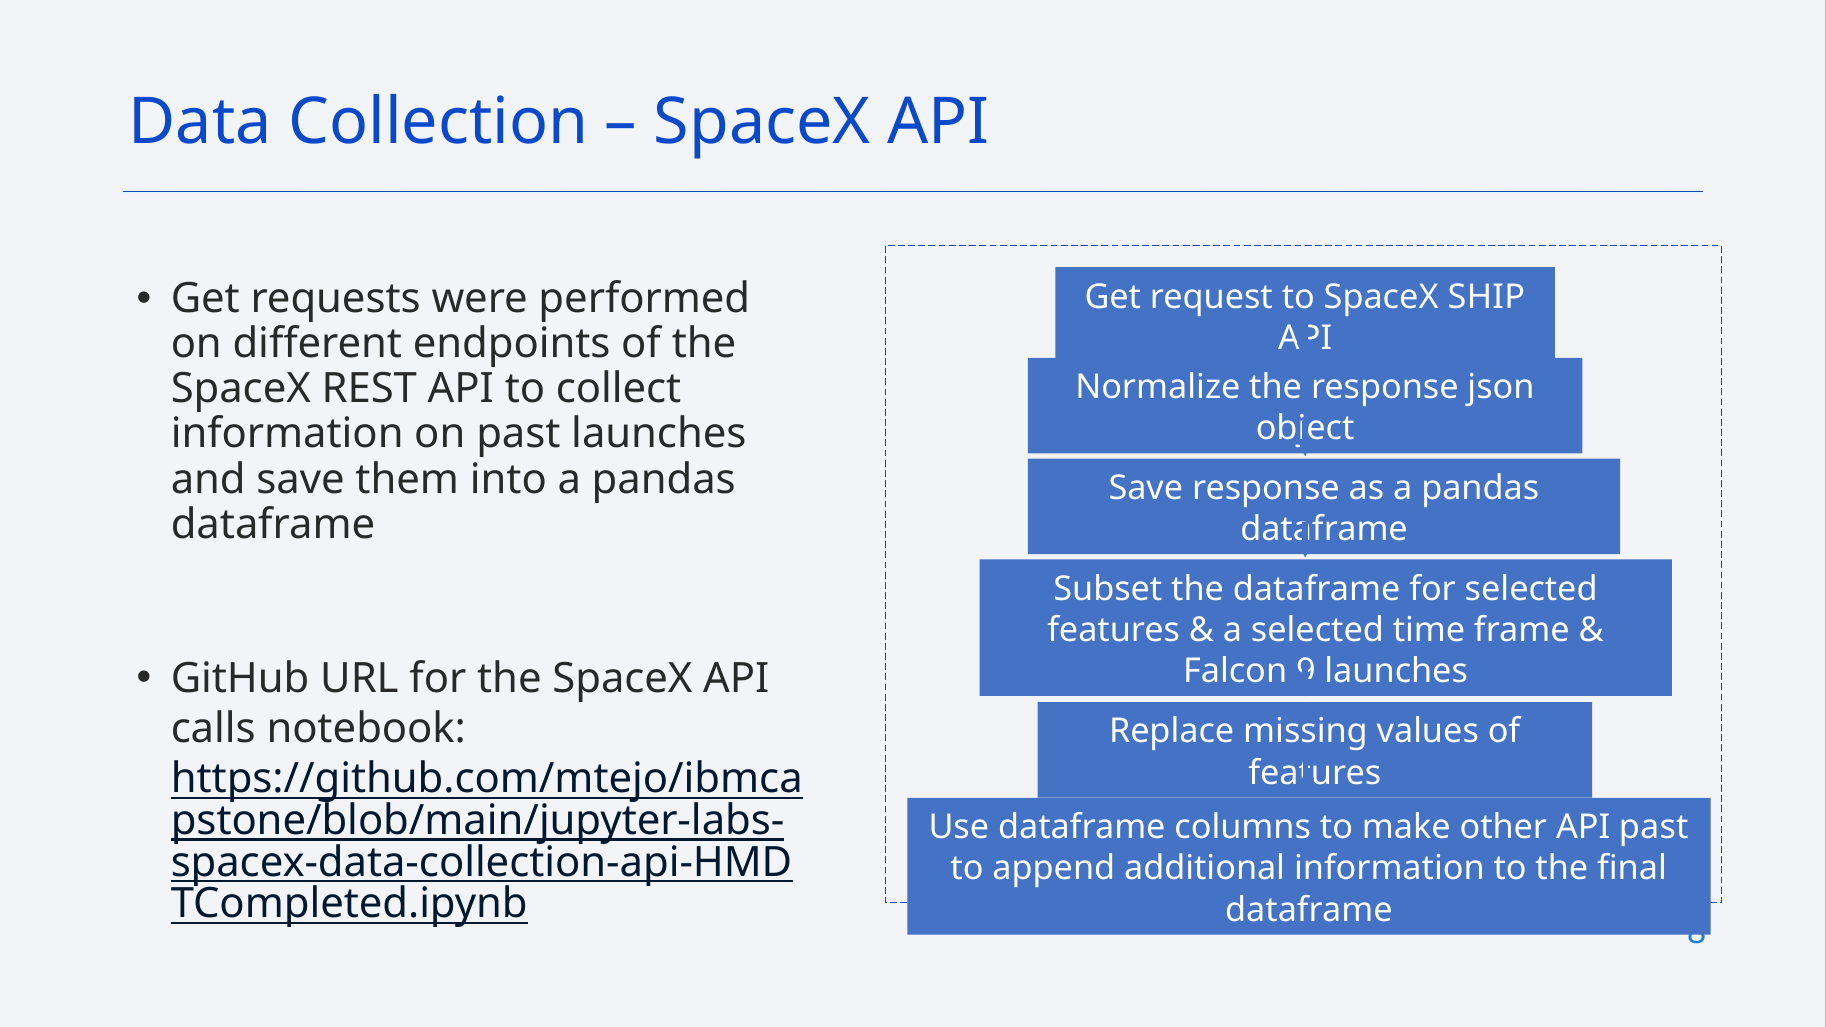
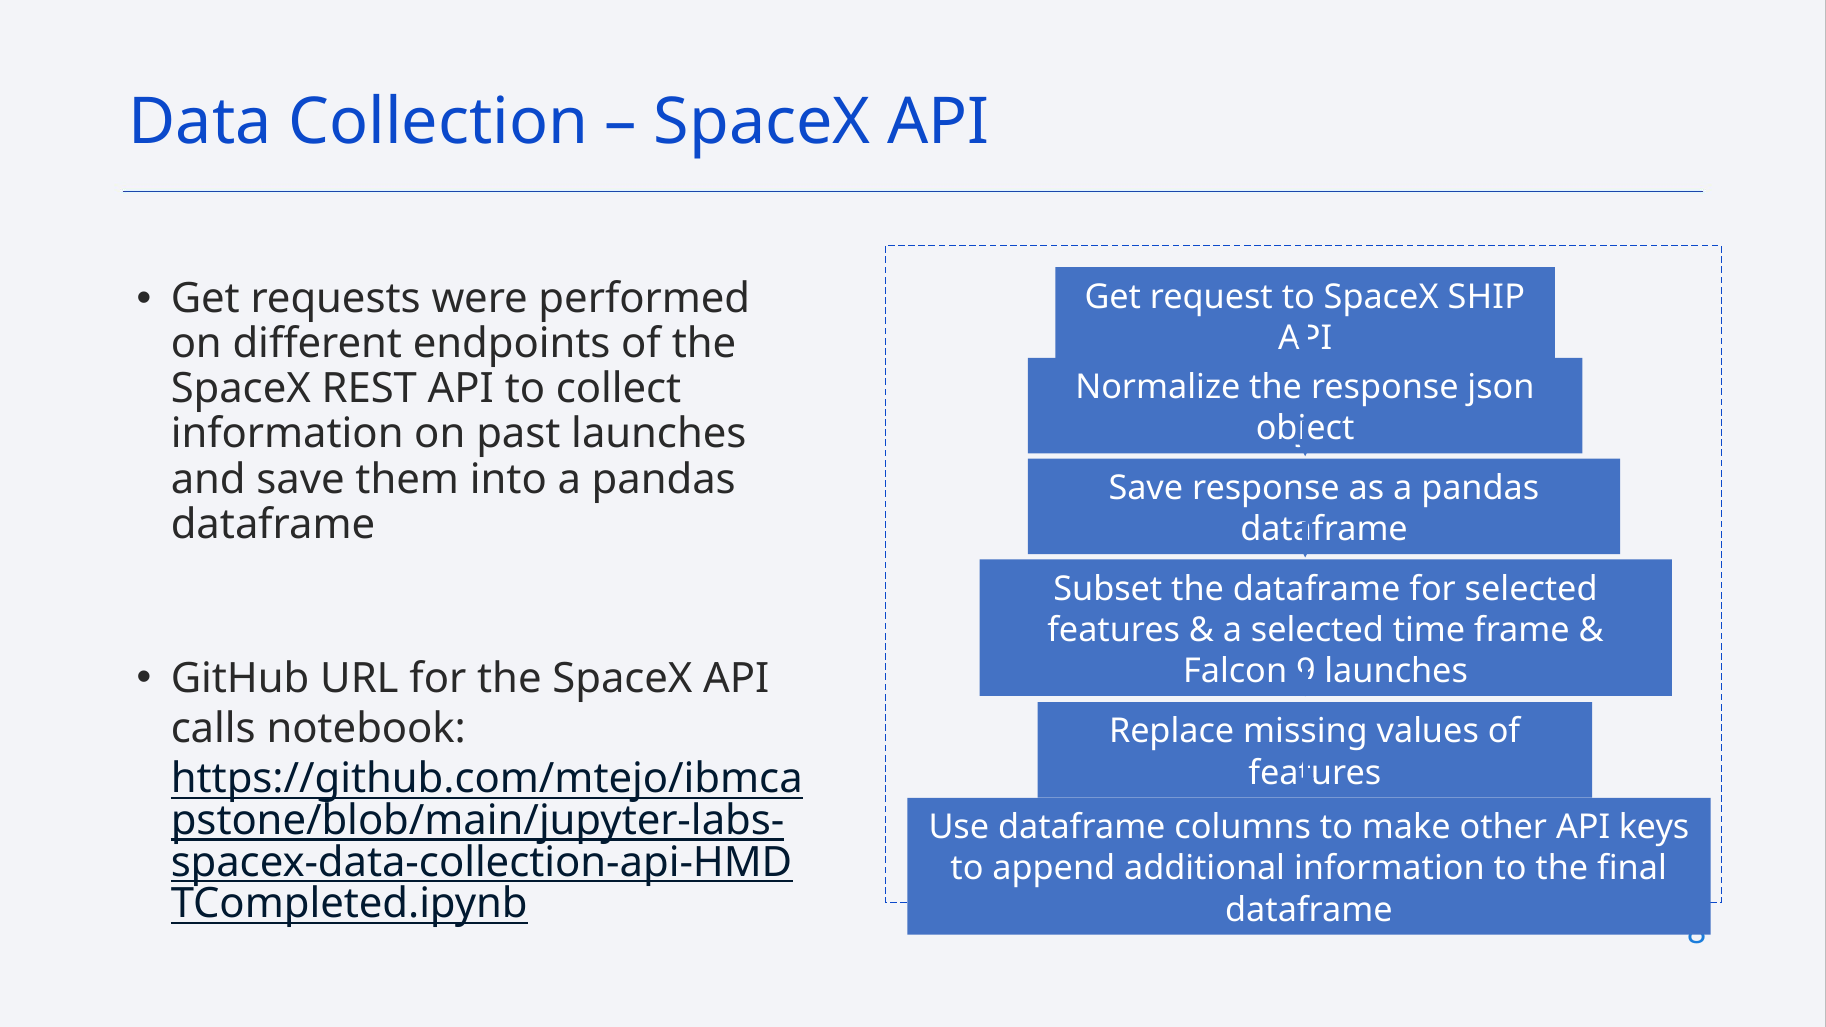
API past: past -> keys
